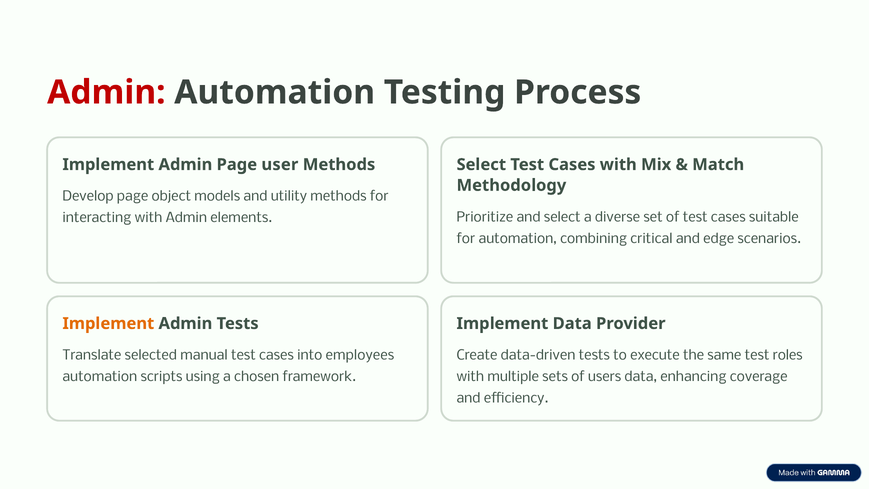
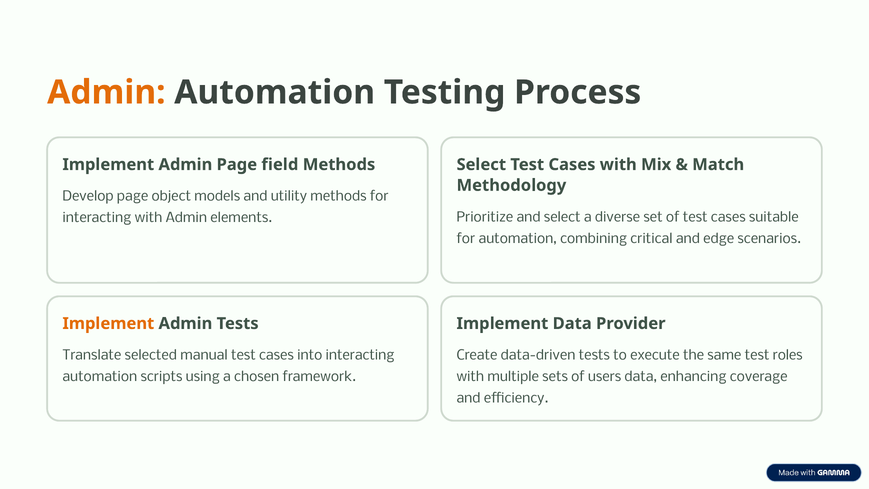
Admin at (106, 92) colour: red -> orange
user: user -> field
into employees: employees -> interacting
